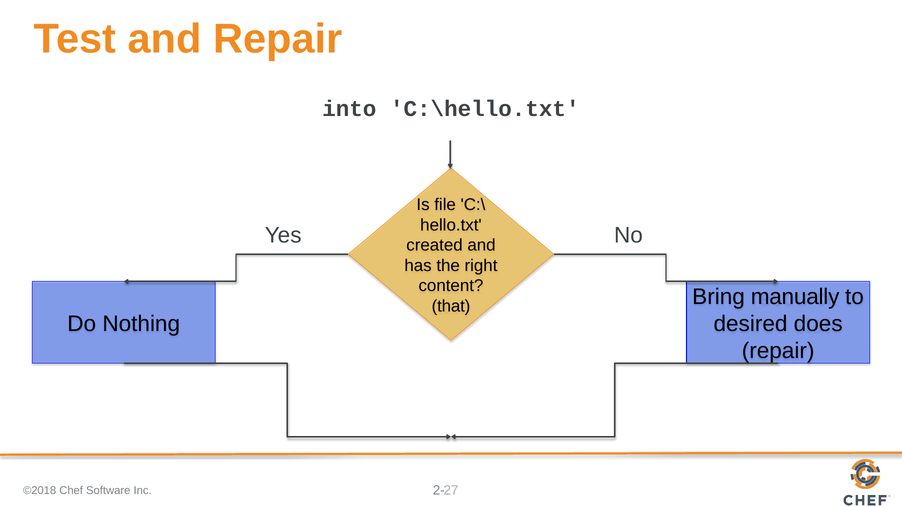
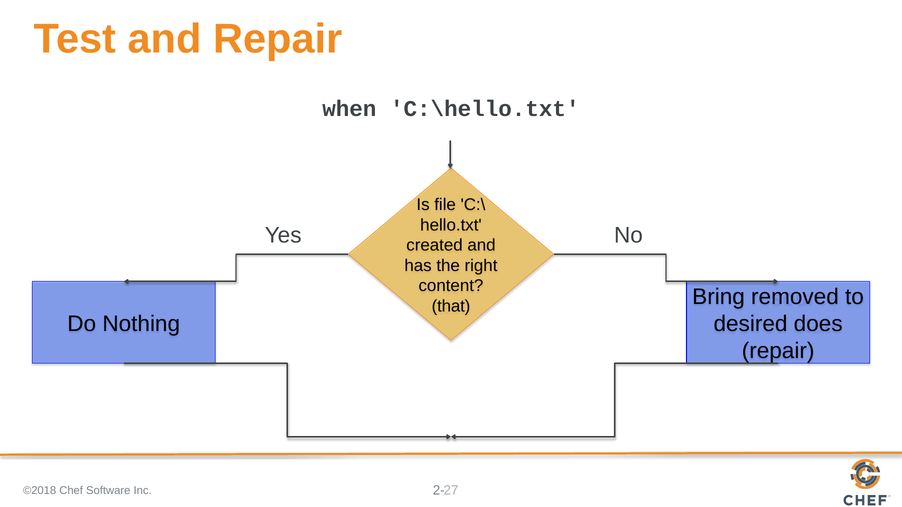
into: into -> when
manually: manually -> removed
